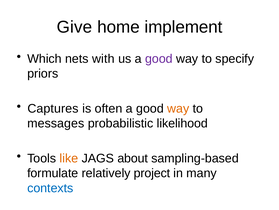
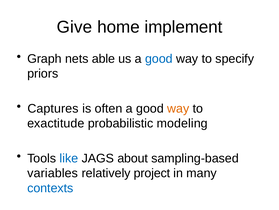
Which: Which -> Graph
with: with -> able
good at (159, 59) colour: purple -> blue
messages: messages -> exactitude
likelihood: likelihood -> modeling
like colour: orange -> blue
formulate: formulate -> variables
